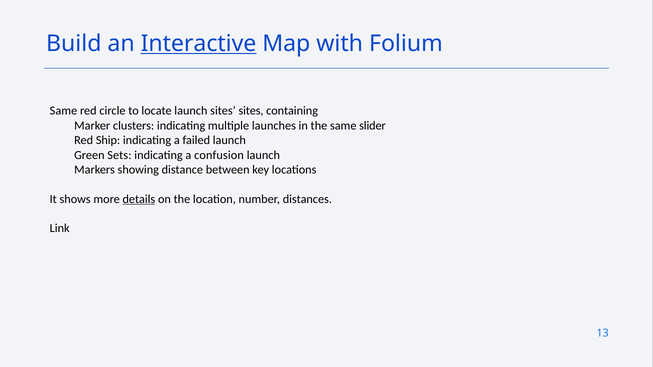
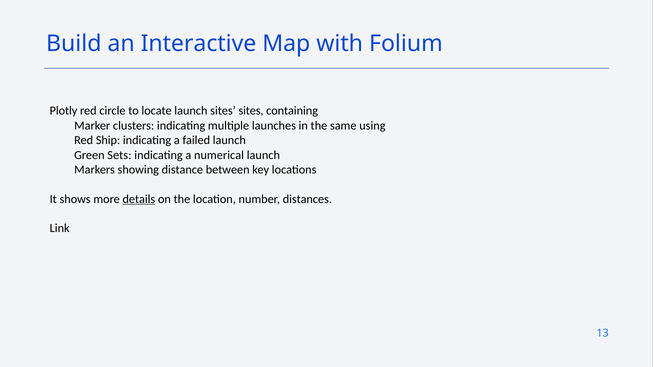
Interactive underline: present -> none
Same at (63, 111): Same -> Plotly
slider: slider -> using
confusion: confusion -> numerical
